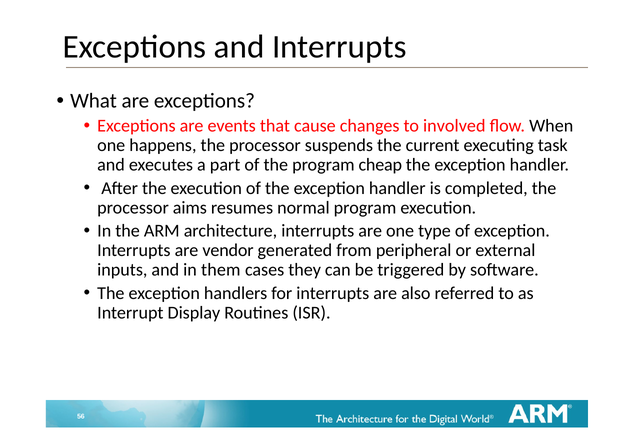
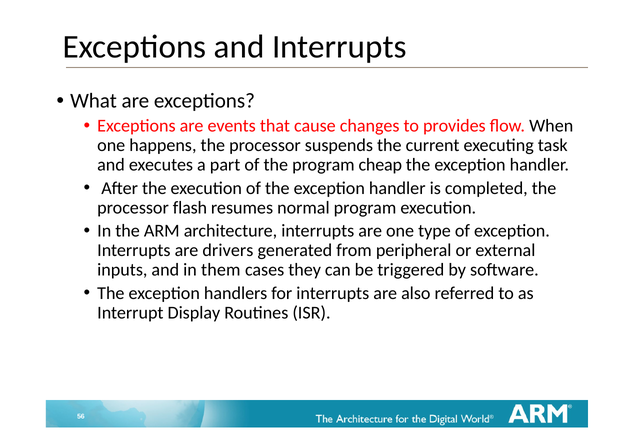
involved: involved -> provides
aims: aims -> flash
vendor: vendor -> drivers
